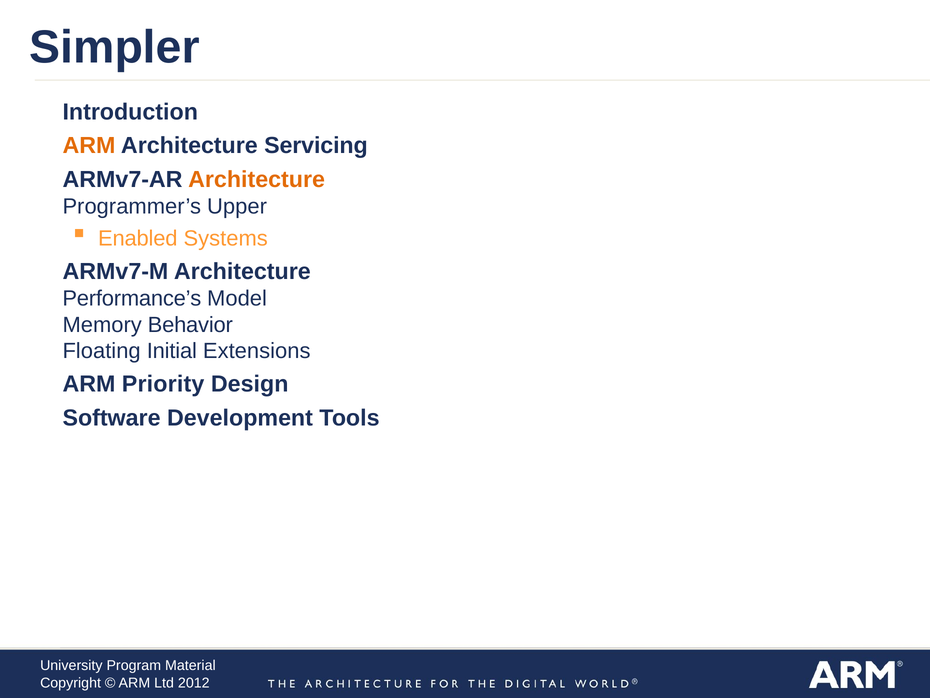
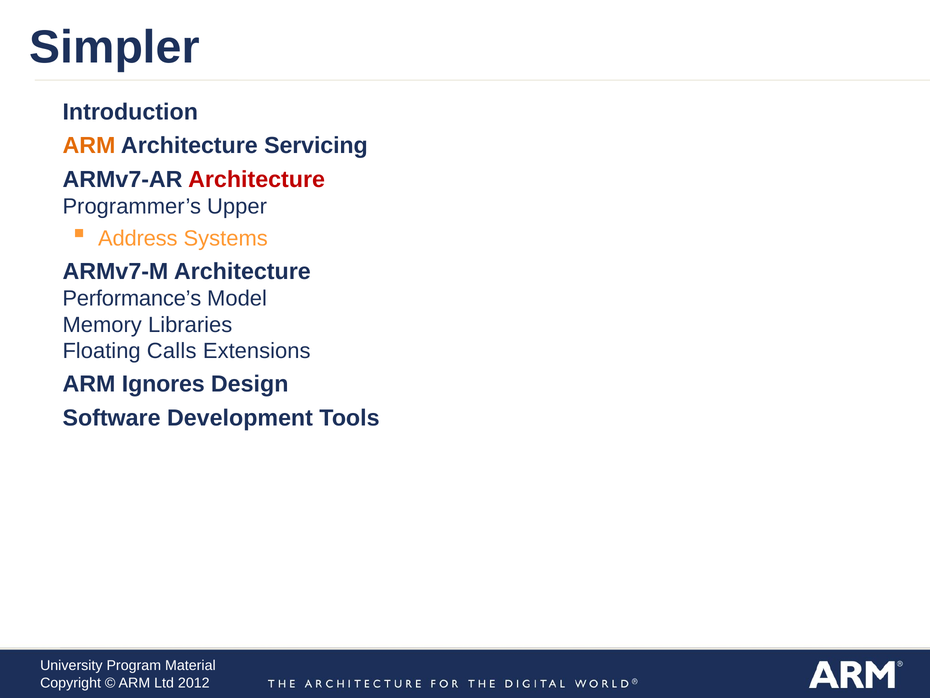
Architecture at (257, 179) colour: orange -> red
Enabled: Enabled -> Address
Behavior: Behavior -> Libraries
Initial: Initial -> Calls
Priority: Priority -> Ignores
